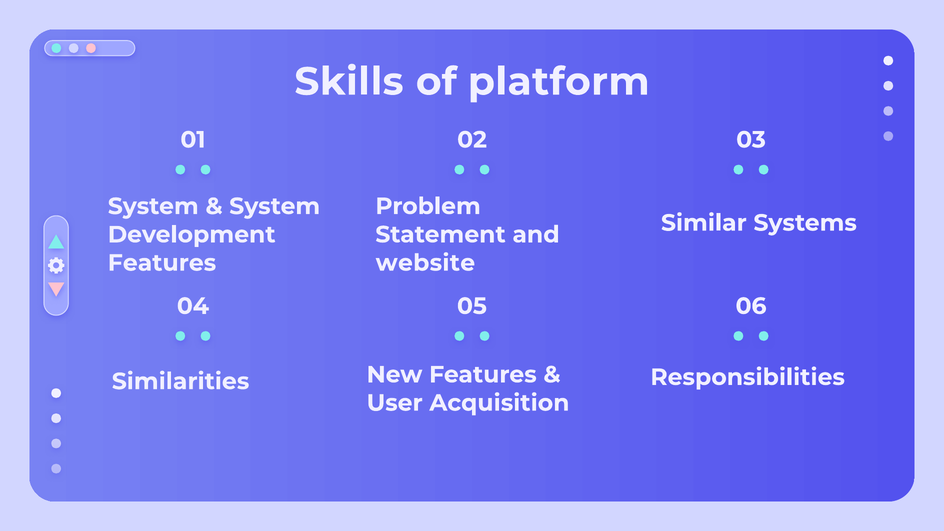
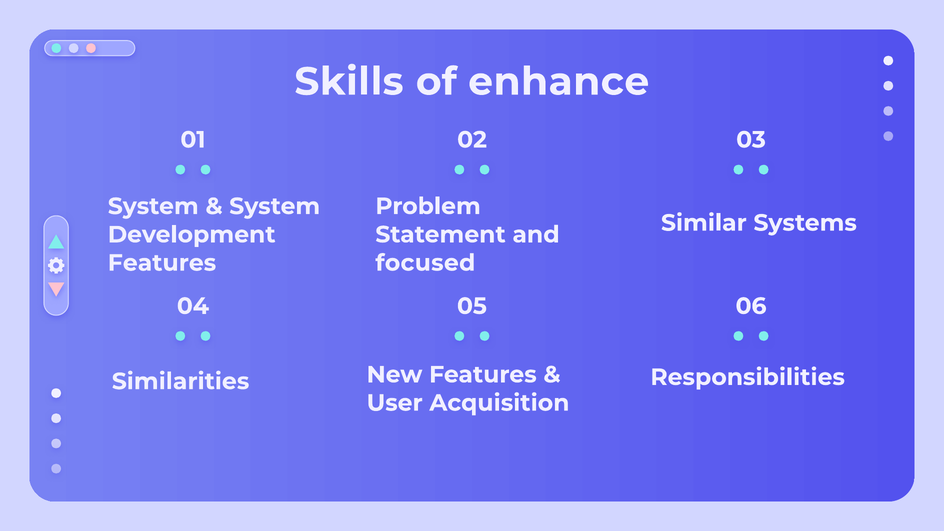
platform: platform -> enhance
website: website -> focused
